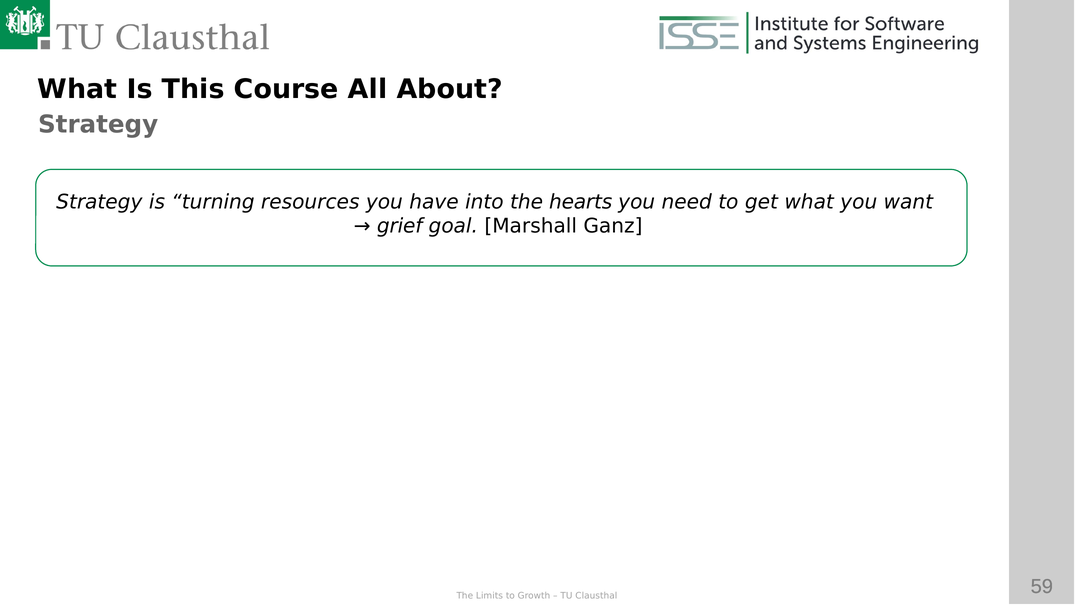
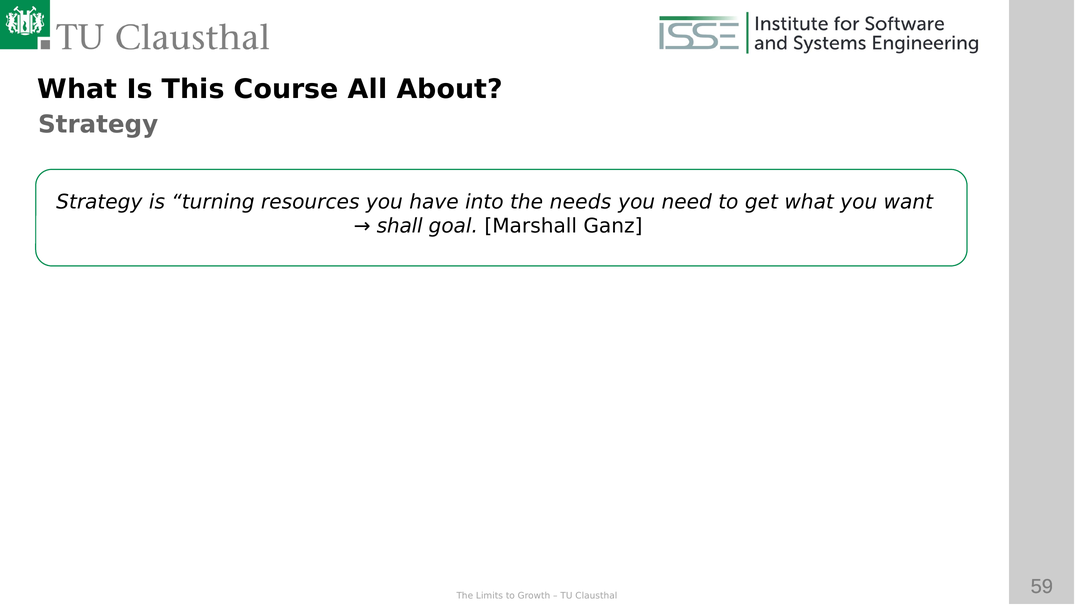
hearts: hearts -> needs
grief: grief -> shall
